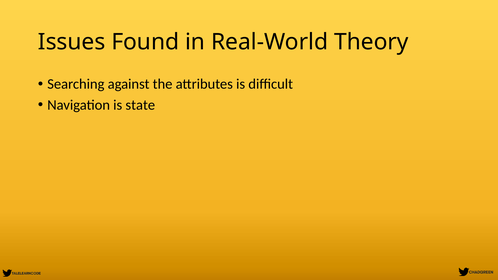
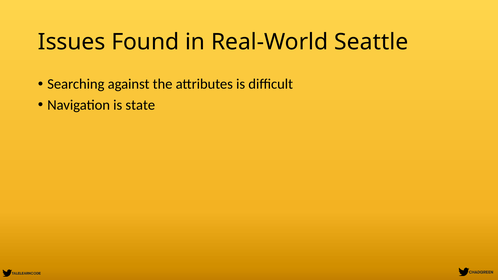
Theory: Theory -> Seattle
